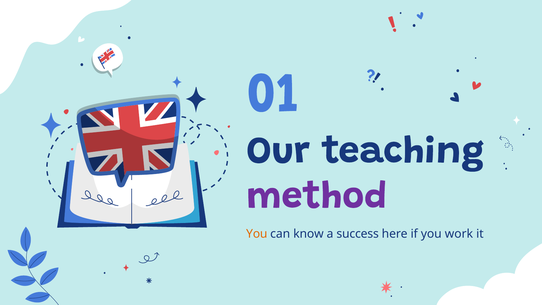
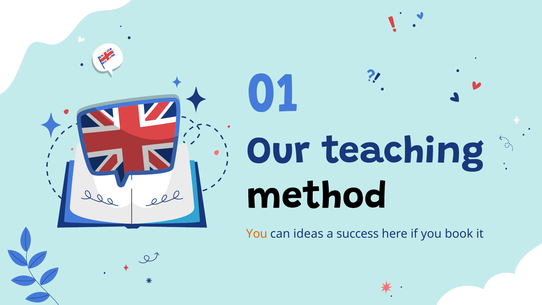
method colour: purple -> black
know: know -> ideas
work: work -> book
